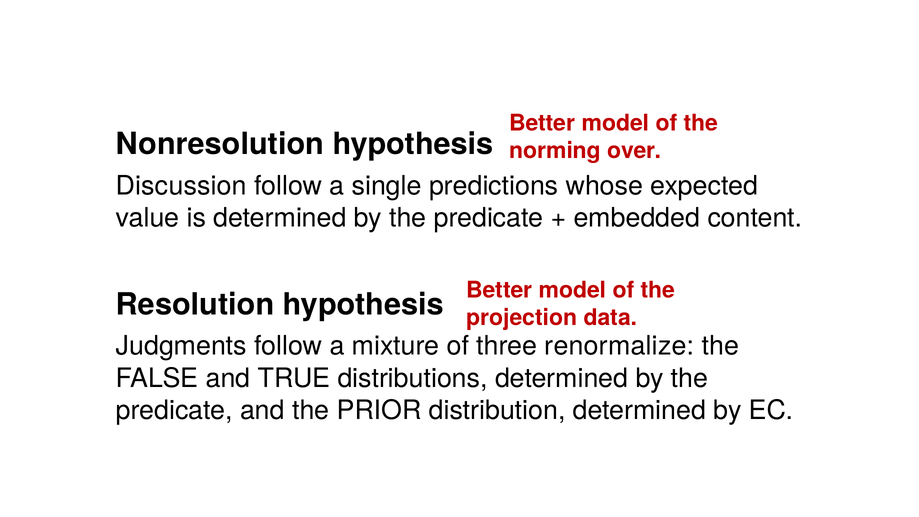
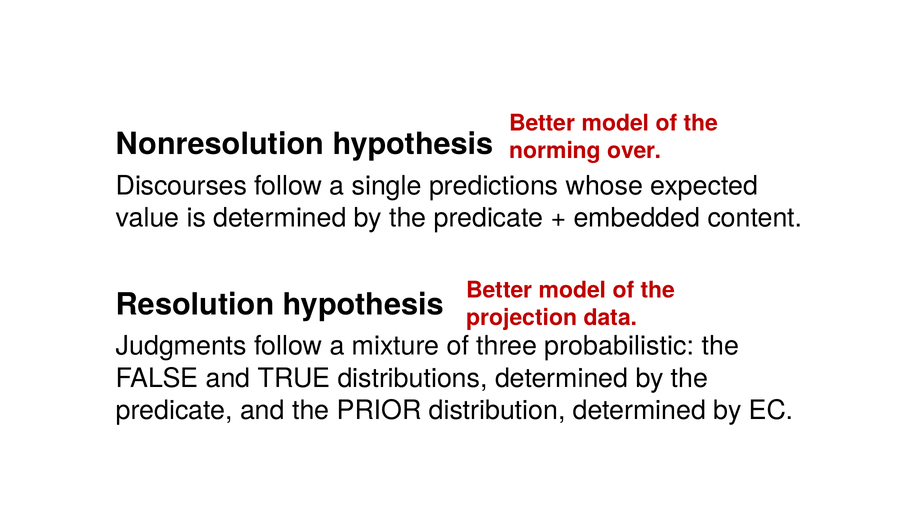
Discussion: Discussion -> Discourses
renormalize: renormalize -> probabilistic
